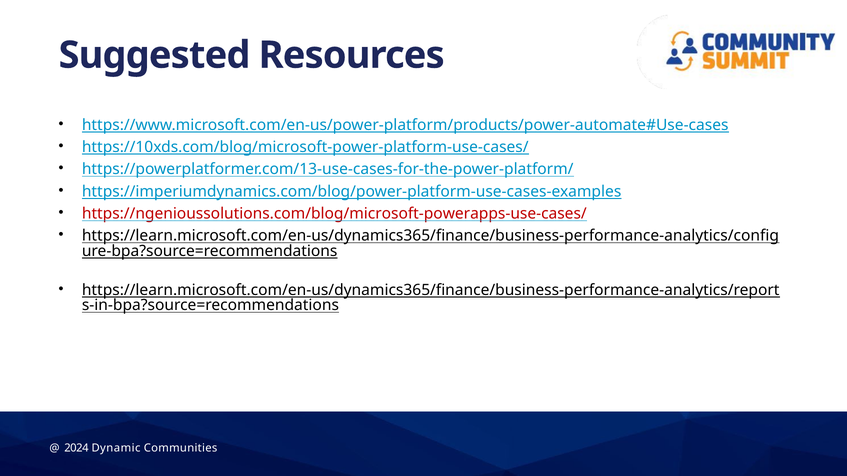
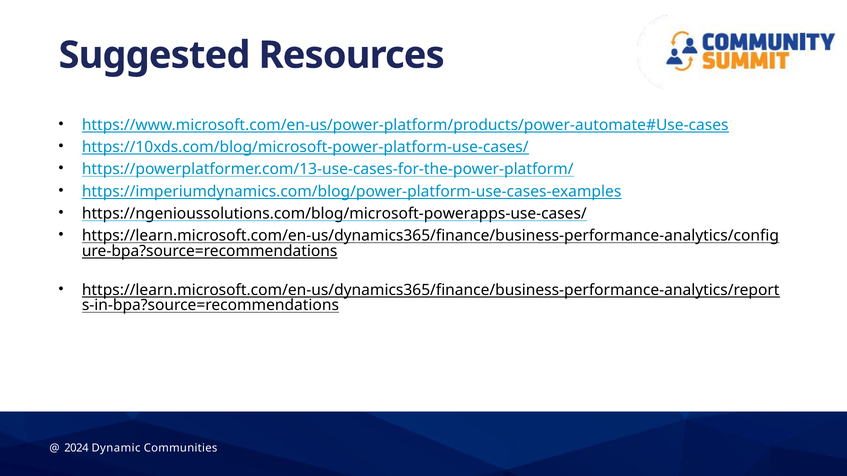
https://ngenioussolutions.com/blog/microsoft-powerapps-use-cases/ colour: red -> black
